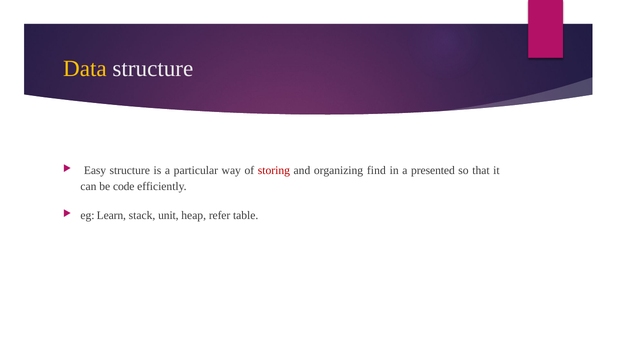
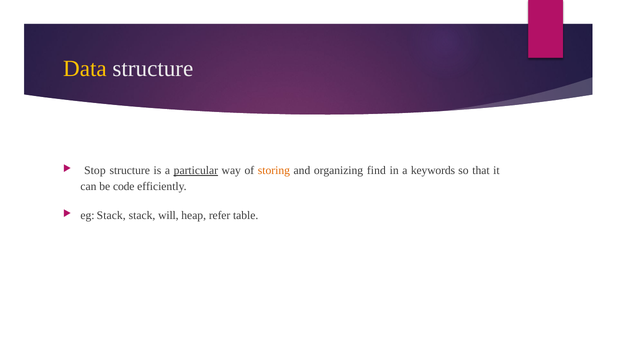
Easy: Easy -> Stop
particular underline: none -> present
storing colour: red -> orange
presented: presented -> keywords
eg Learn: Learn -> Stack
unit: unit -> will
